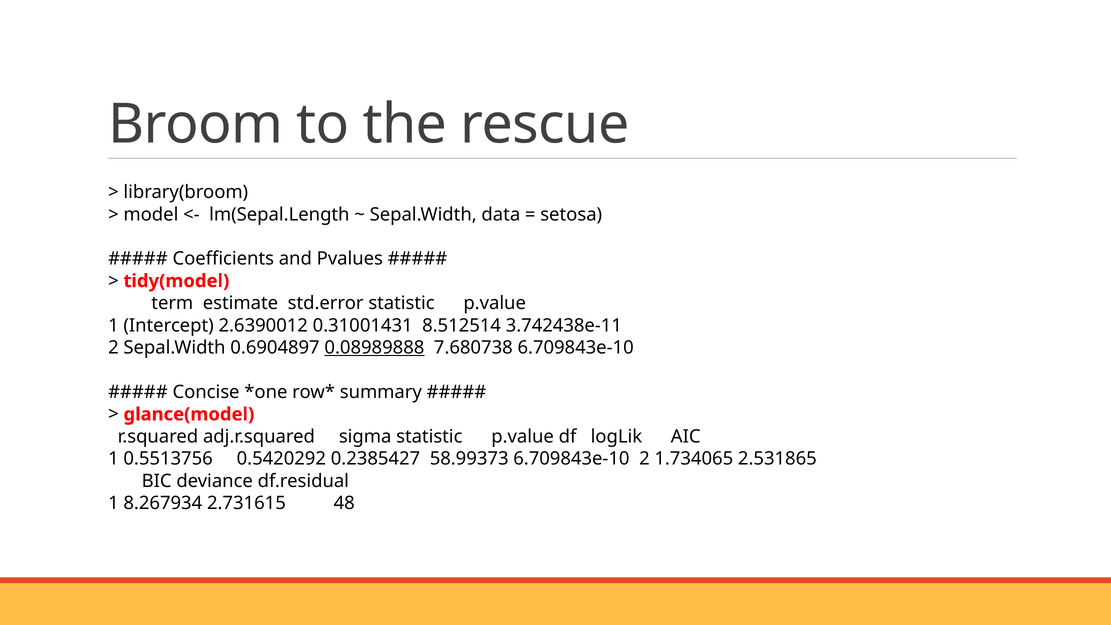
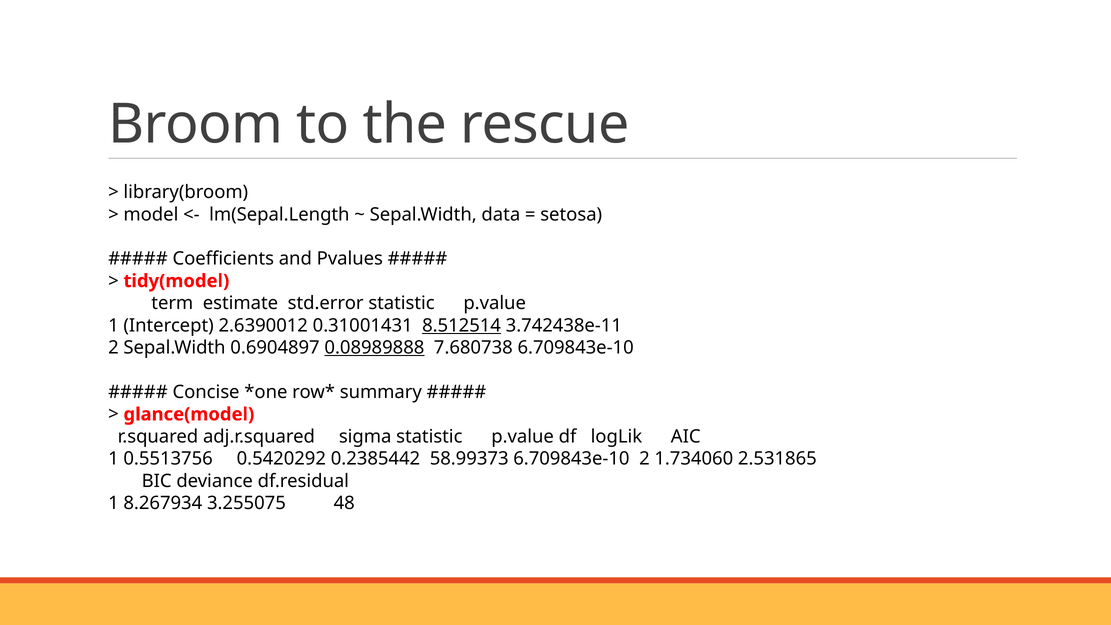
8.512514 underline: none -> present
0.2385427: 0.2385427 -> 0.2385442
1.734065: 1.734065 -> 1.734060
2.731615: 2.731615 -> 3.255075
